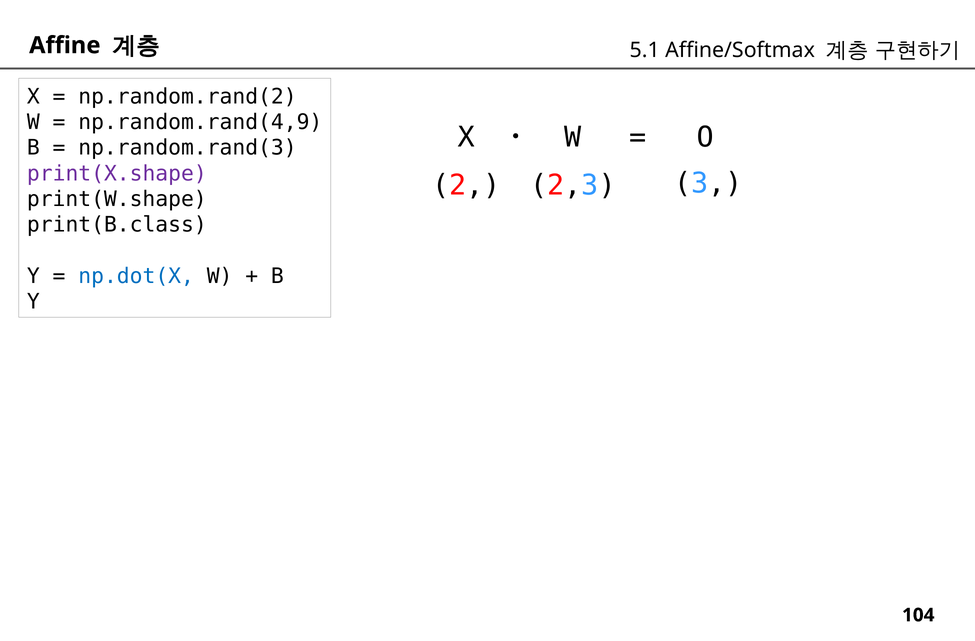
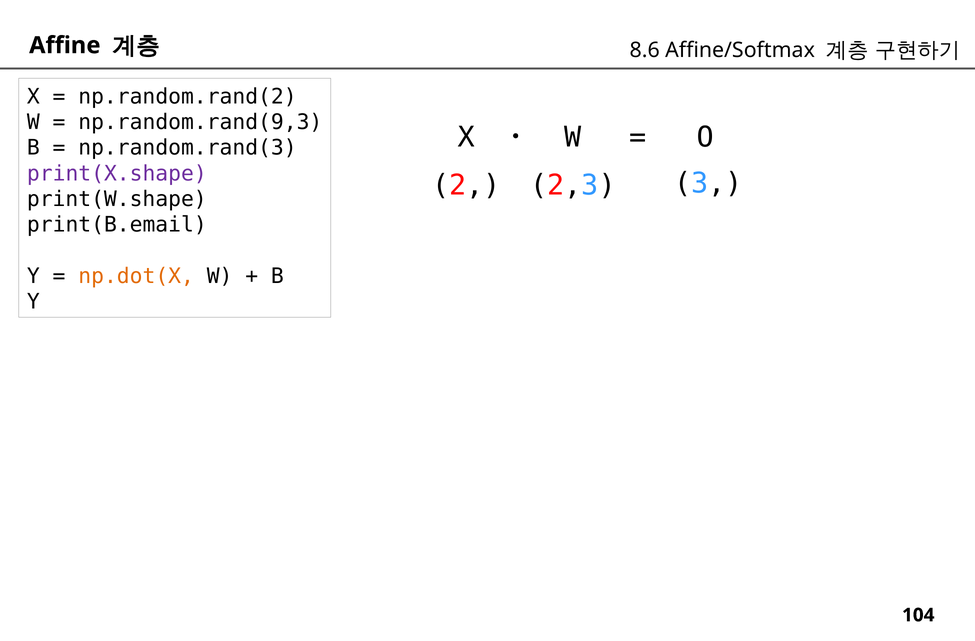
5.1: 5.1 -> 8.6
np.random.rand(4,9: np.random.rand(4,9 -> np.random.rand(9,3
print(B.class: print(B.class -> print(B.email
np.dot(X colour: blue -> orange
